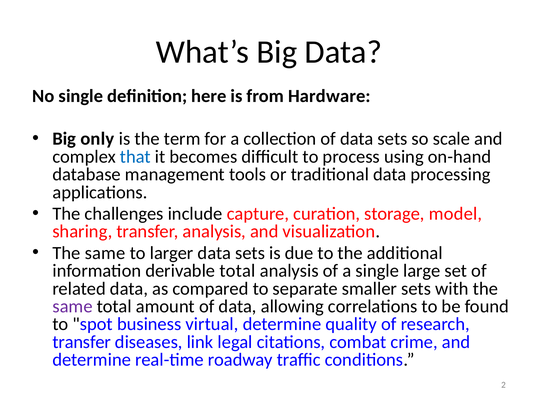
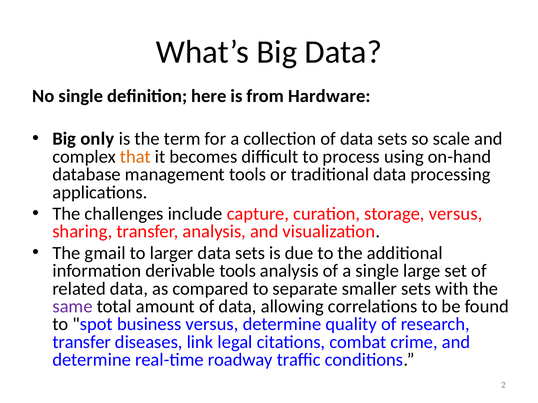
that colour: blue -> orange
storage model: model -> versus
same at (105, 253): same -> gmail
derivable total: total -> tools
business virtual: virtual -> versus
